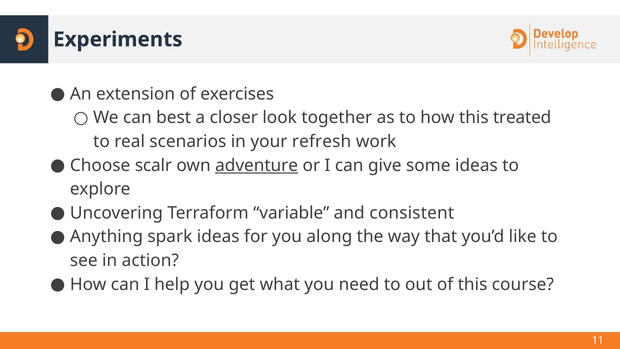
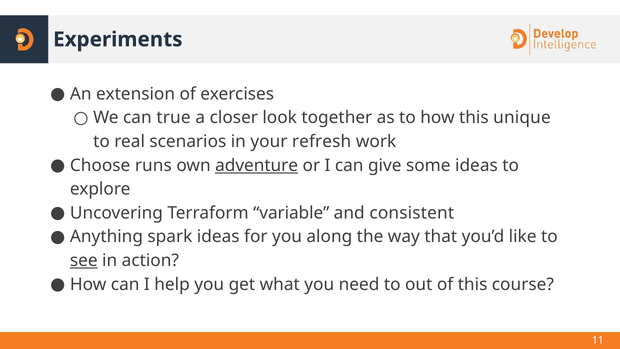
best: best -> true
treated: treated -> unique
scalr: scalr -> runs
see underline: none -> present
